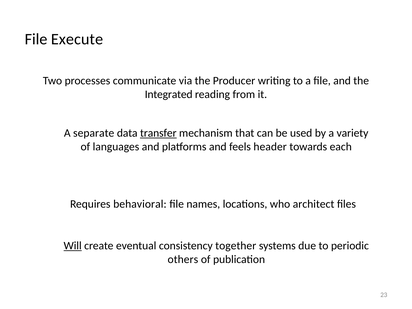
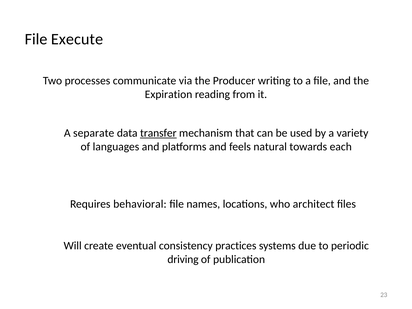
Integrated: Integrated -> Expiration
header: header -> natural
Will underline: present -> none
together: together -> practices
others: others -> driving
